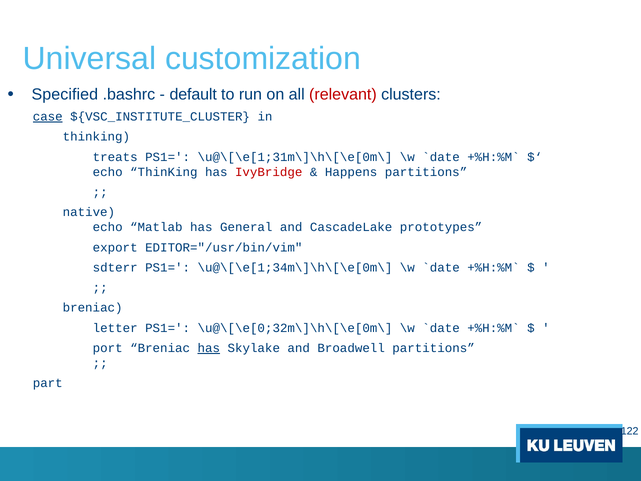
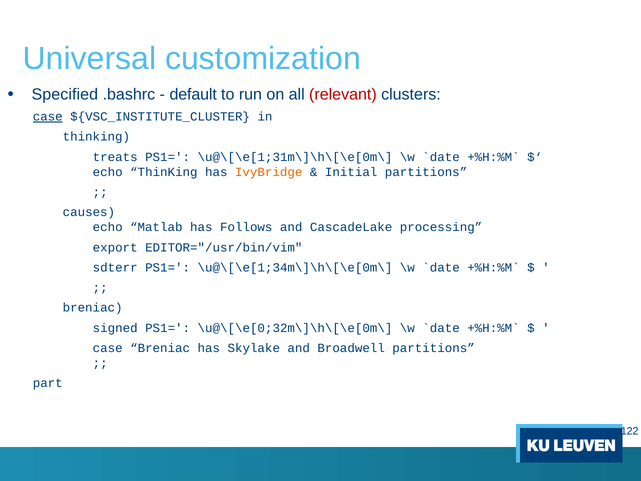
IvyBridge colour: red -> orange
Happens: Happens -> Initial
native: native -> causes
General: General -> Follows
prototypes: prototypes -> processing
letter: letter -> signed
port at (108, 348): port -> case
has at (209, 348) underline: present -> none
